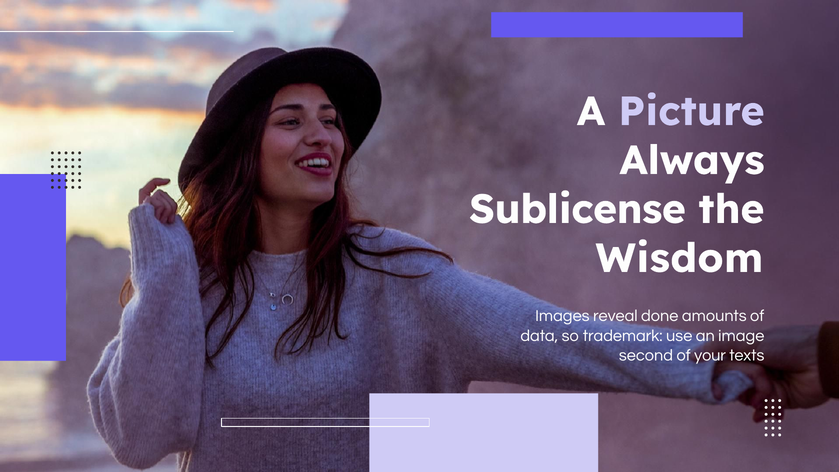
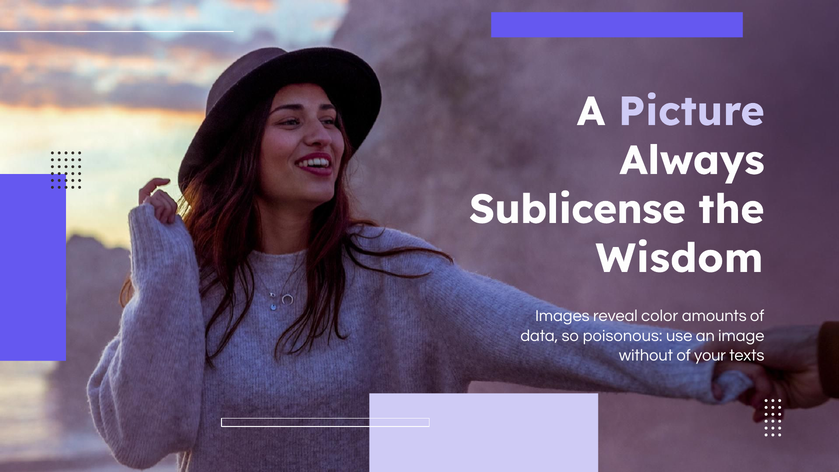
done: done -> color
trademark: trademark -> poisonous
second: second -> without
